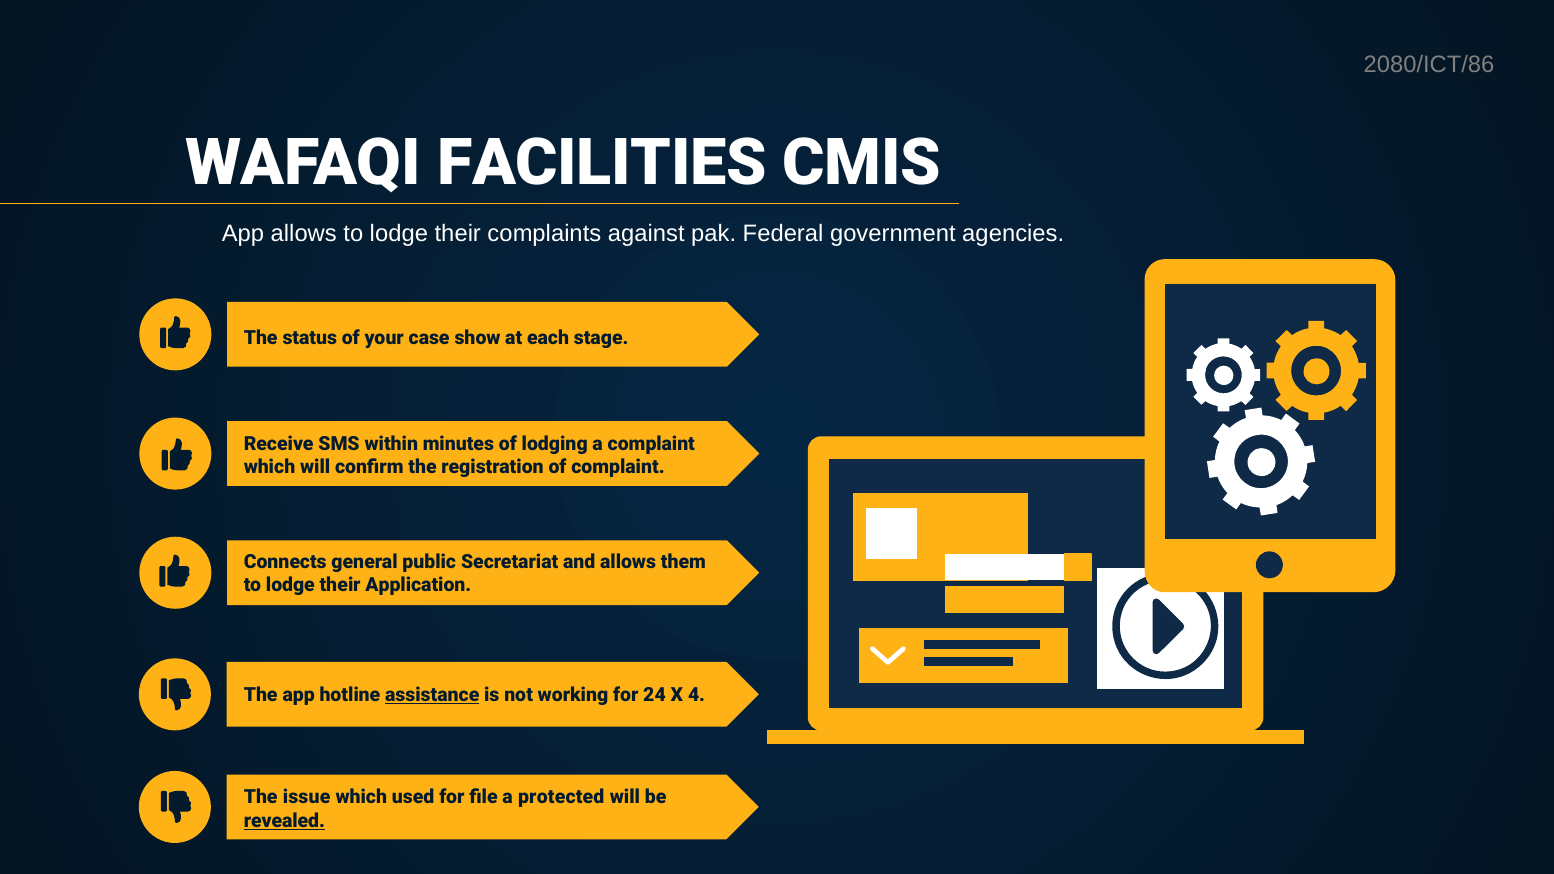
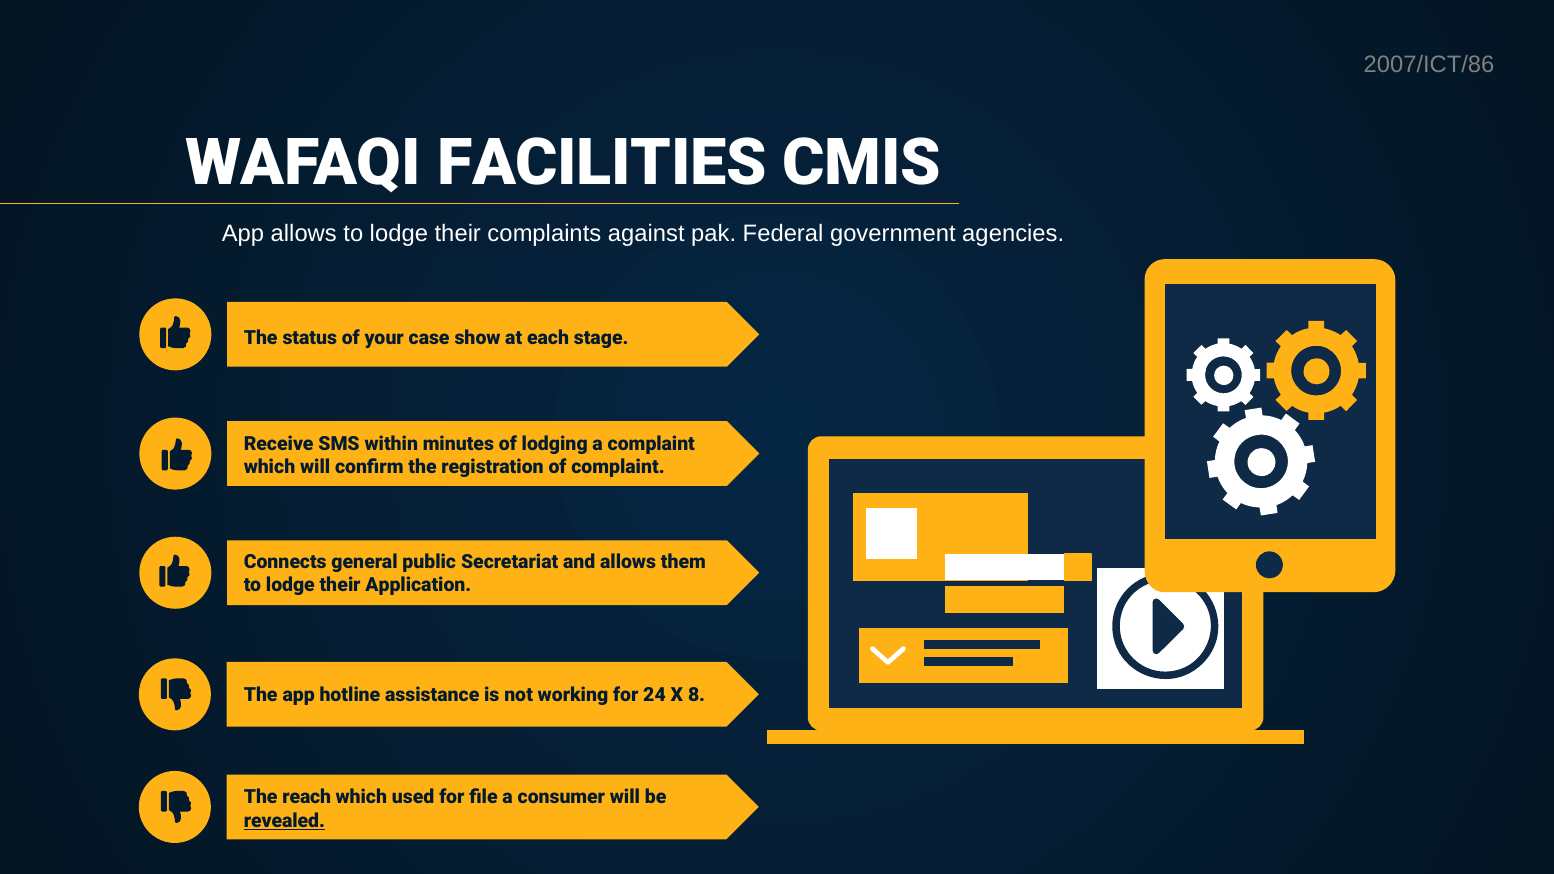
2080/ICT/86: 2080/ICT/86 -> 2007/ICT/86
assistance underline: present -> none
4: 4 -> 8
issue: issue -> reach
protected: protected -> consumer
